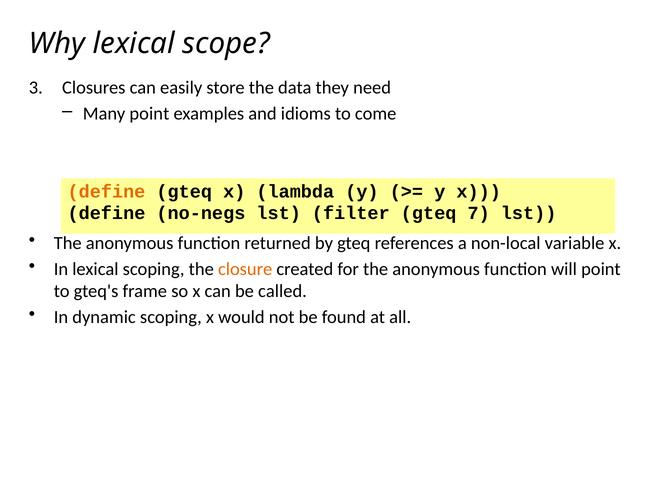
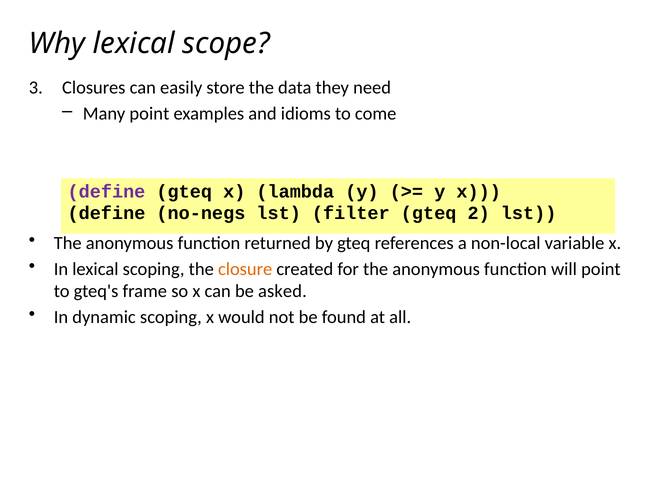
define at (106, 191) colour: orange -> purple
7: 7 -> 2
called: called -> asked
